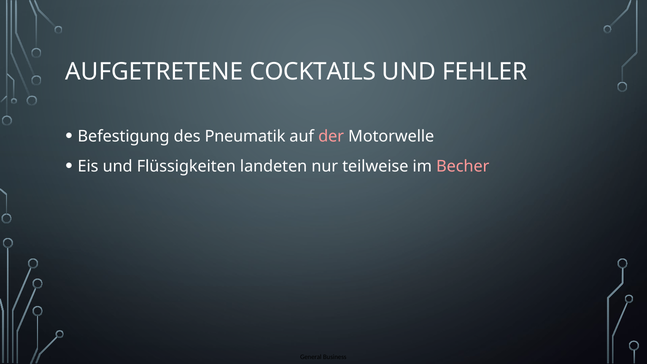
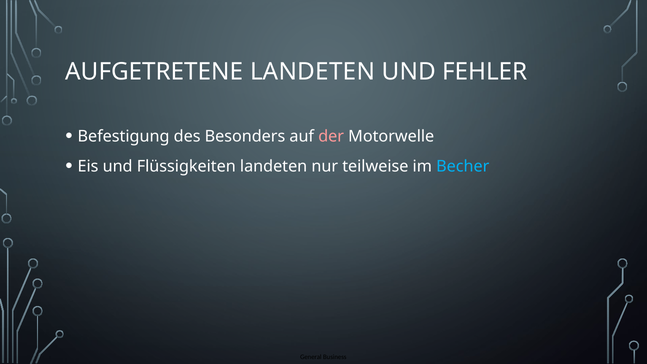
AUFGETRETENE COCKTAILS: COCKTAILS -> LANDETEN
Pneumatik: Pneumatik -> Besonders
Becher colour: pink -> light blue
